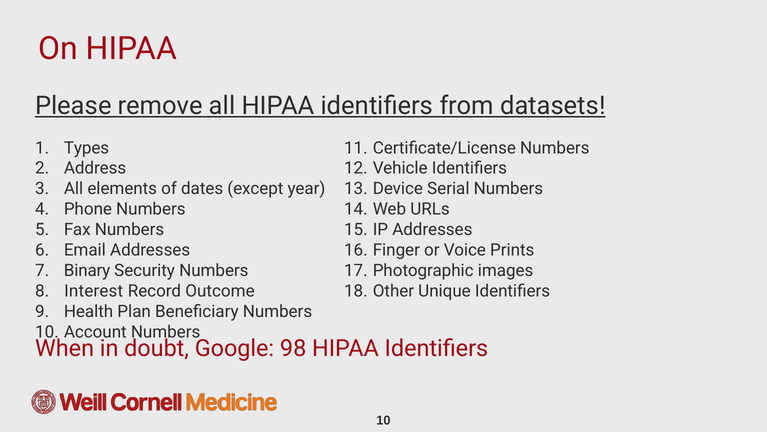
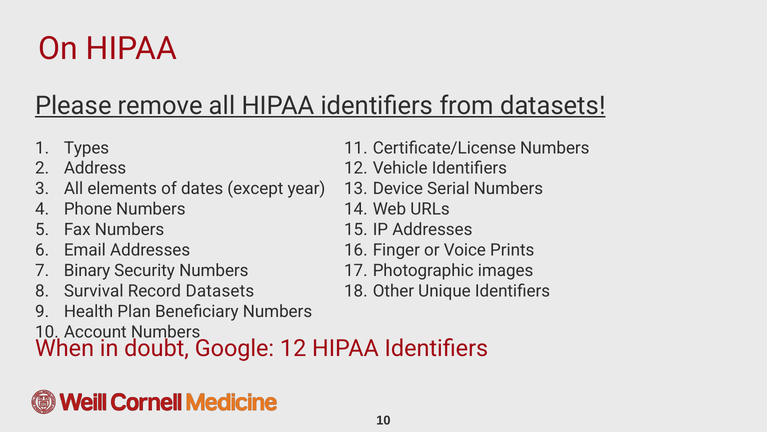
Interest: Interest -> Survival
Record Outcome: Outcome -> Datasets
Google 98: 98 -> 12
